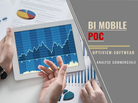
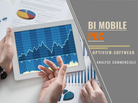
POC colour: red -> orange
